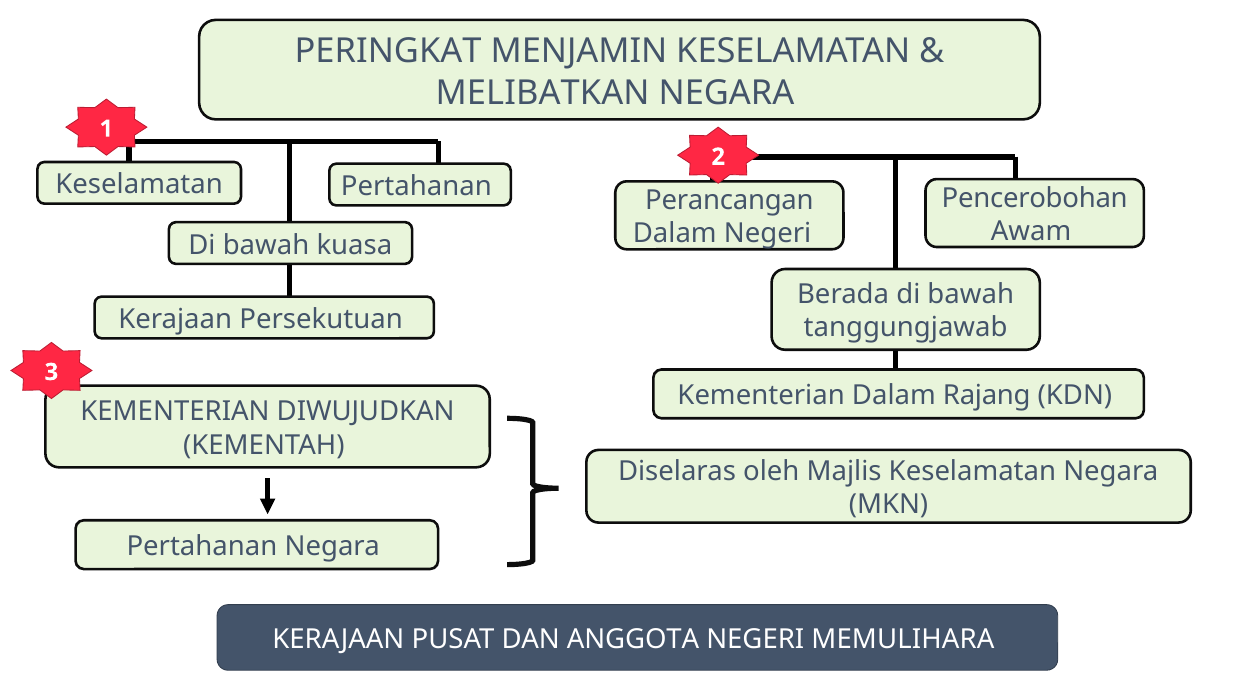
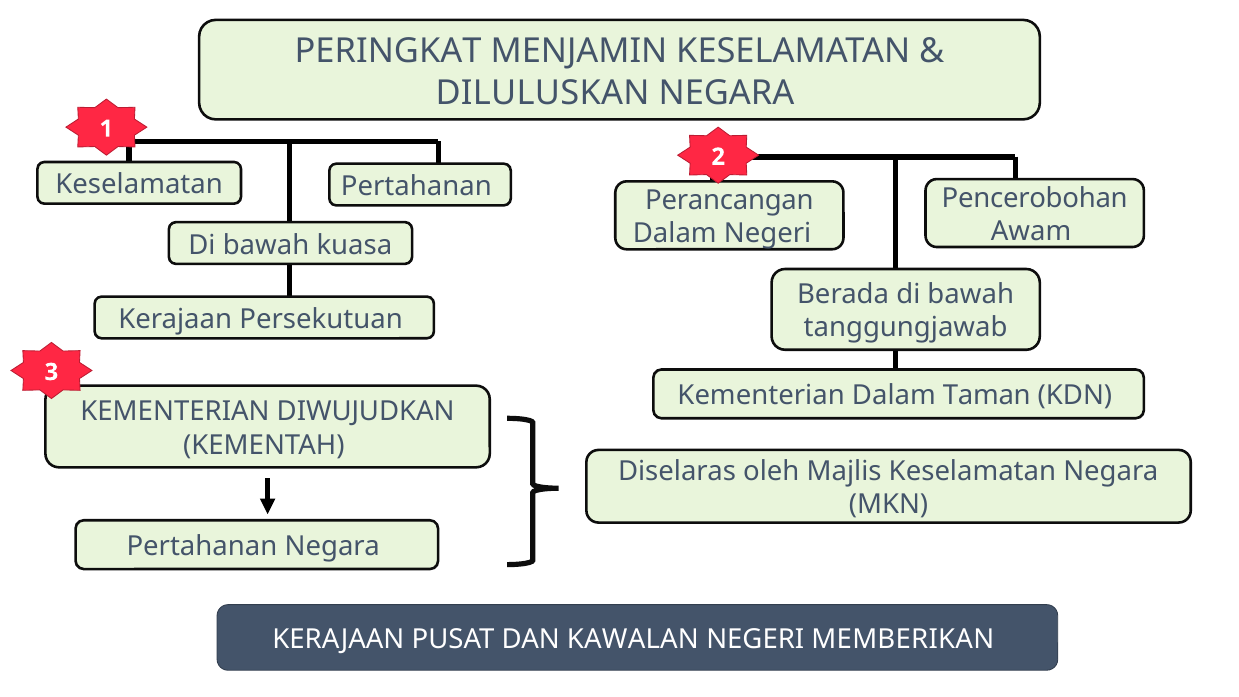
MELIBATKAN: MELIBATKAN -> DILULUSKAN
Rajang: Rajang -> Taman
ANGGOTA: ANGGOTA -> KAWALAN
MEMULIHARA: MEMULIHARA -> MEMBERIKAN
